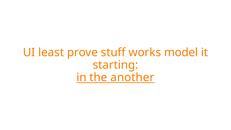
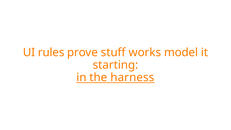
least: least -> rules
another: another -> harness
